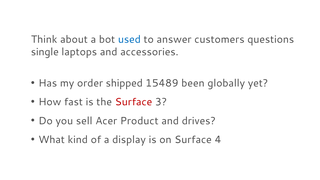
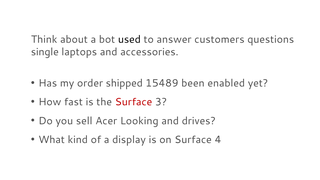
used colour: blue -> black
globally: globally -> enabled
Product: Product -> Looking
